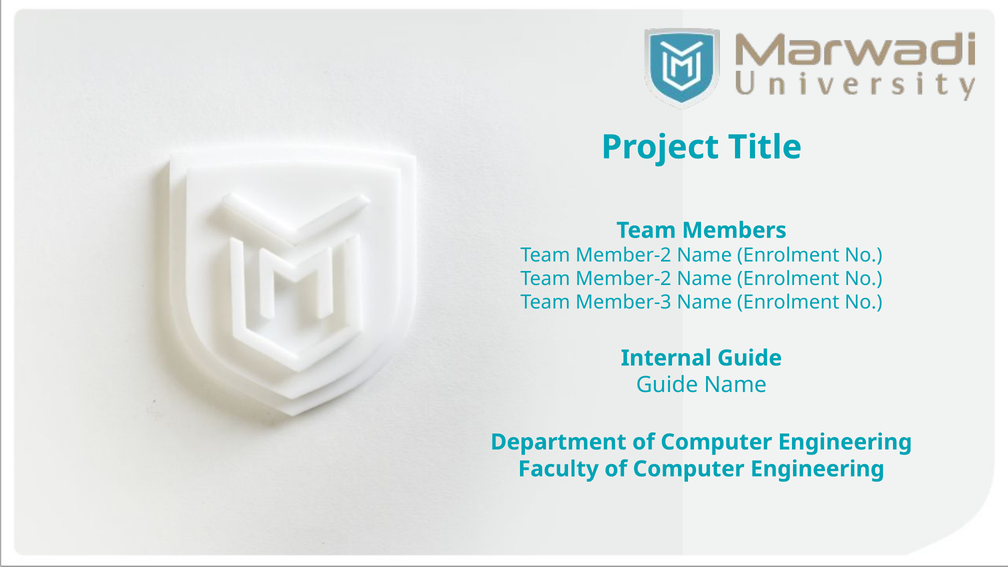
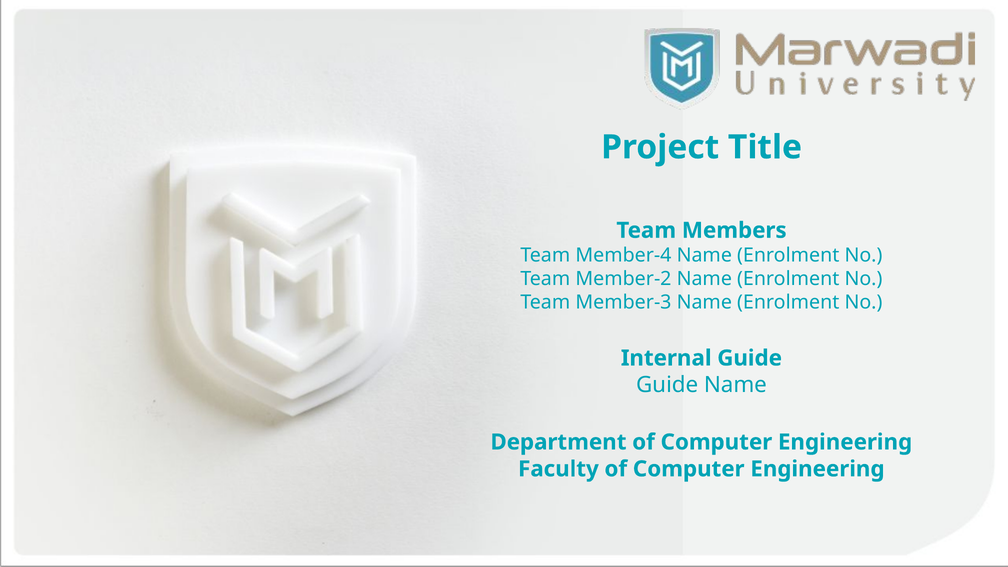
Member-2 at (623, 255): Member-2 -> Member-4
